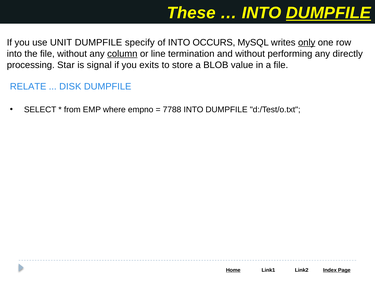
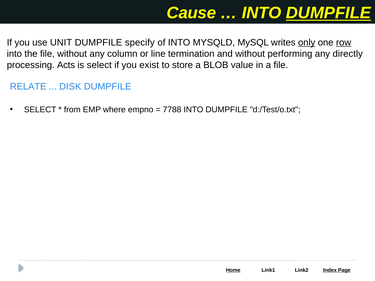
These: These -> Cause
OCCURS: OCCURS -> MYSQLD
row underline: none -> present
column underline: present -> none
Star: Star -> Acts
is signal: signal -> select
exits: exits -> exist
